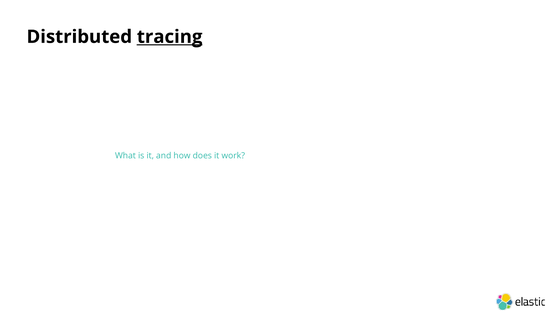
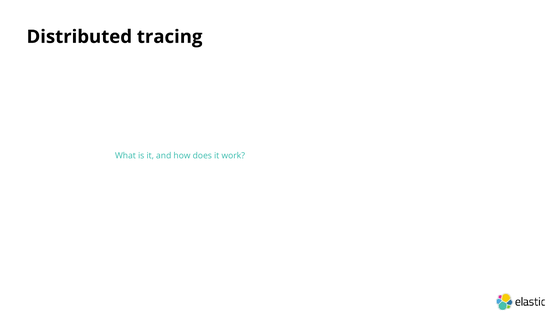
tracing underline: present -> none
